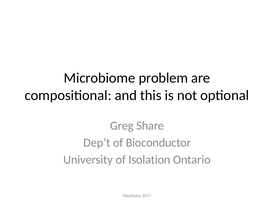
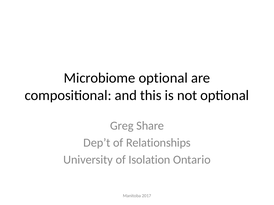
Microbiome problem: problem -> optional
Bioconductor: Bioconductor -> Relationships
